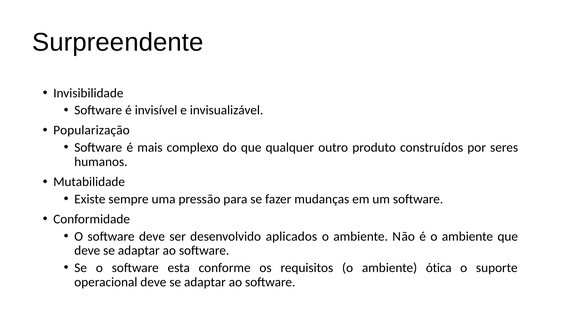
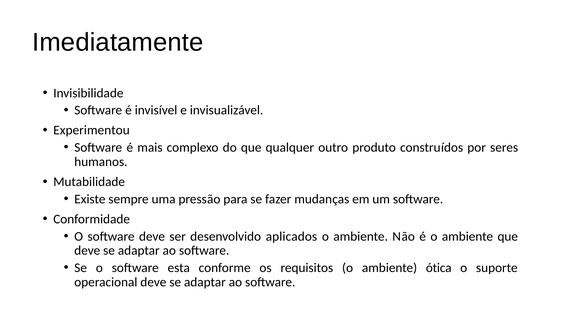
Surpreendente: Surpreendente -> Imediatamente
Popularização: Popularização -> Experimentou
